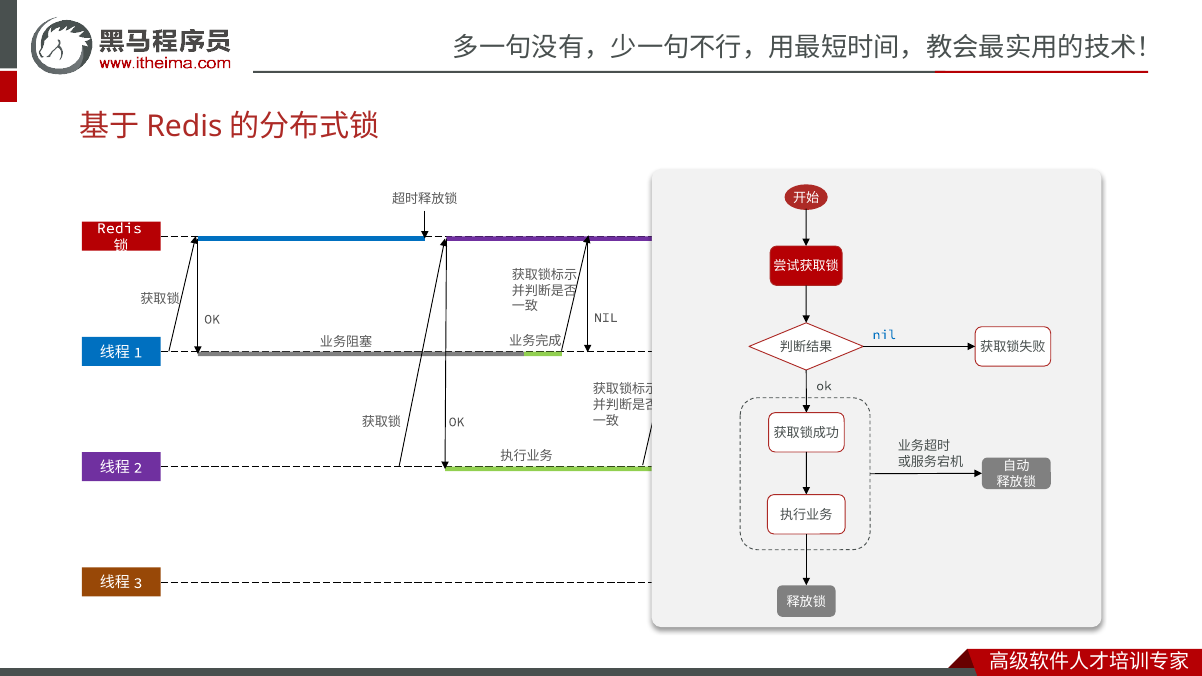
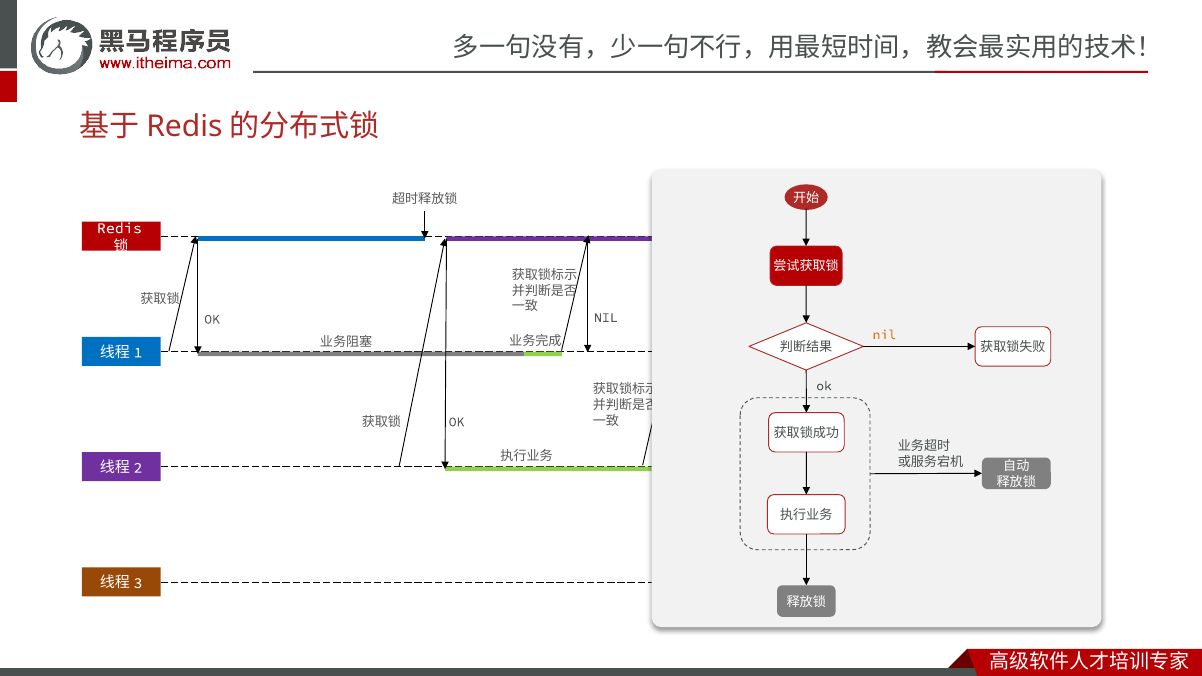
nil at (884, 335) colour: blue -> orange
